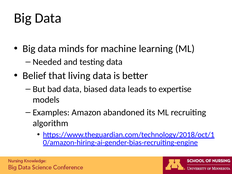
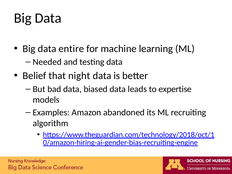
minds: minds -> entire
living: living -> night
